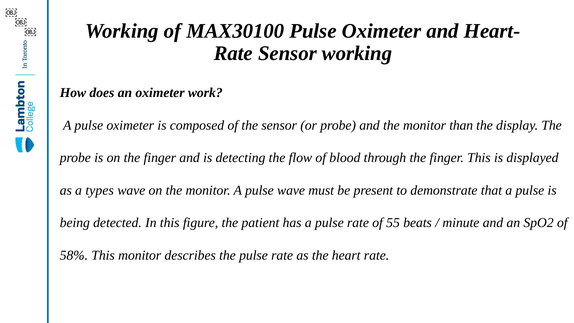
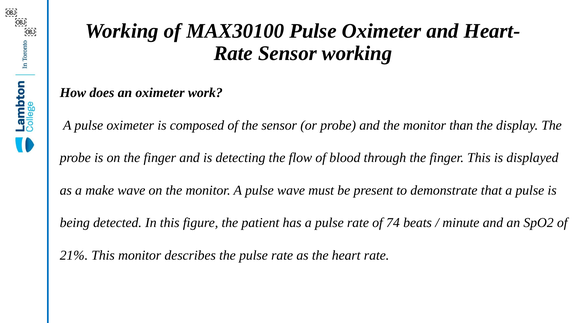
types: types -> make
55: 55 -> 74
58%: 58% -> 21%
